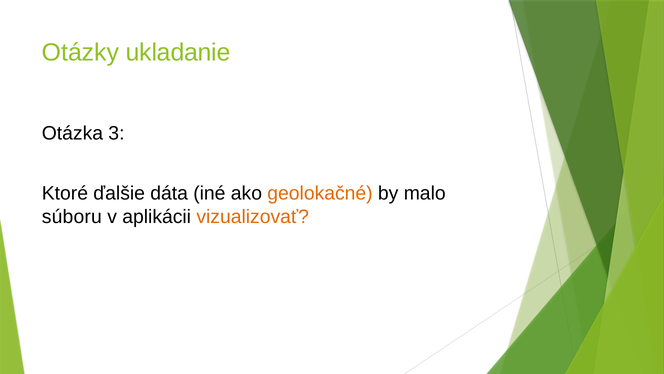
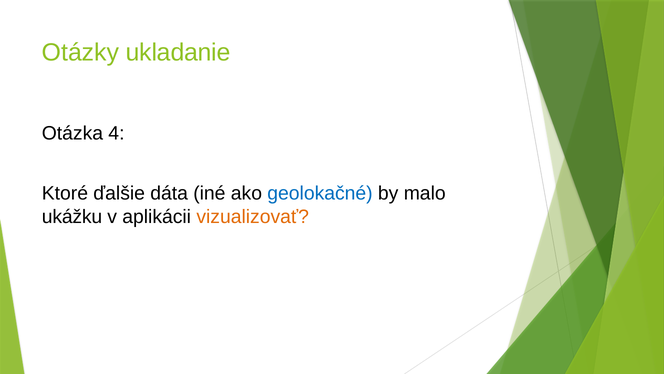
3: 3 -> 4
geolokačné colour: orange -> blue
súboru: súboru -> ukážku
